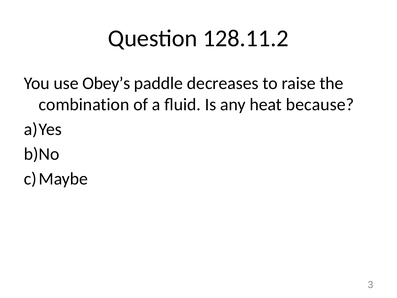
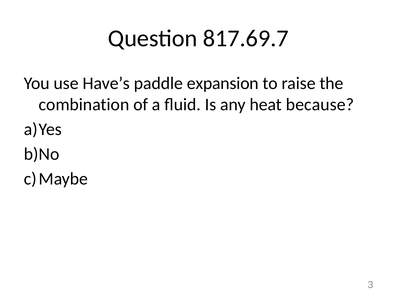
128.11.2: 128.11.2 -> 817.69.7
Obey’s: Obey’s -> Have’s
decreases: decreases -> expansion
